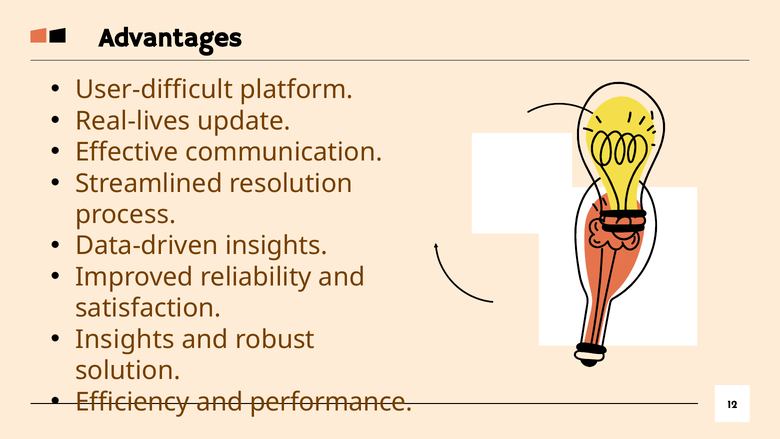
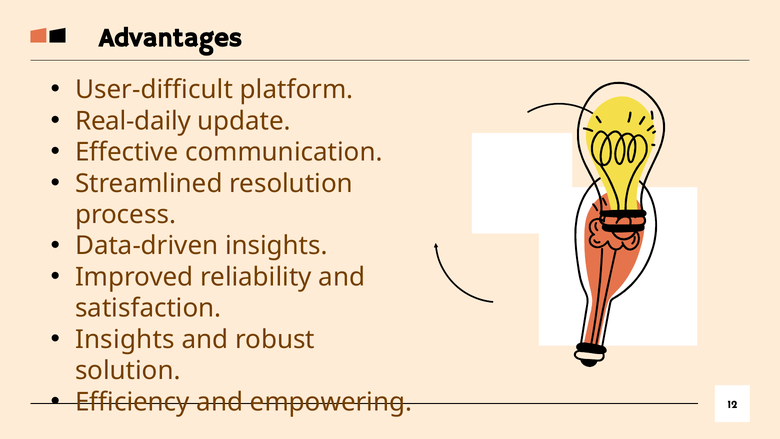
Real-lives: Real-lives -> Real-daily
performance: performance -> empowering
